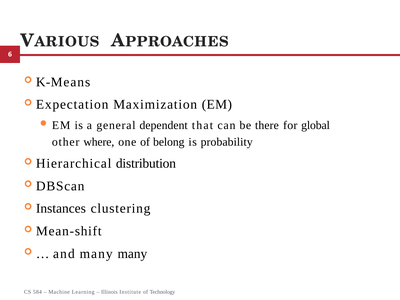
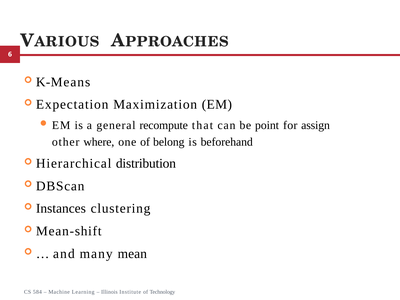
dependent: dependent -> recompute
there: there -> point
global: global -> assign
probability: probability -> beforehand
many many: many -> mean
